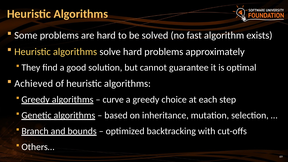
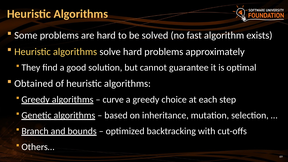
Achieved: Achieved -> Obtained
